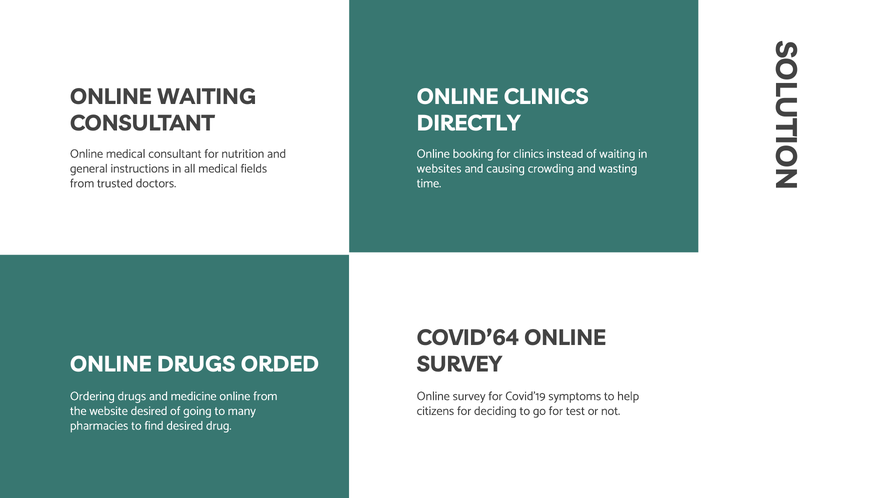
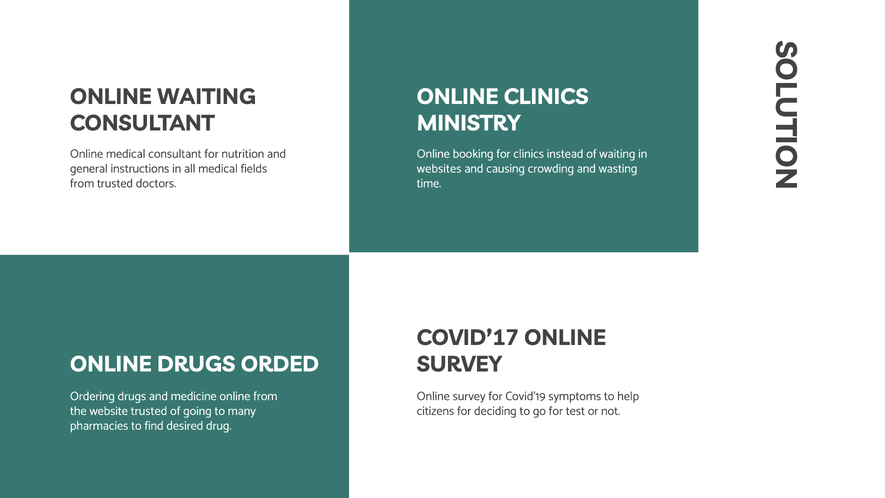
DIRECTLY: DIRECTLY -> MINISTRY
COVID’64: COVID’64 -> COVID’17
website desired: desired -> trusted
